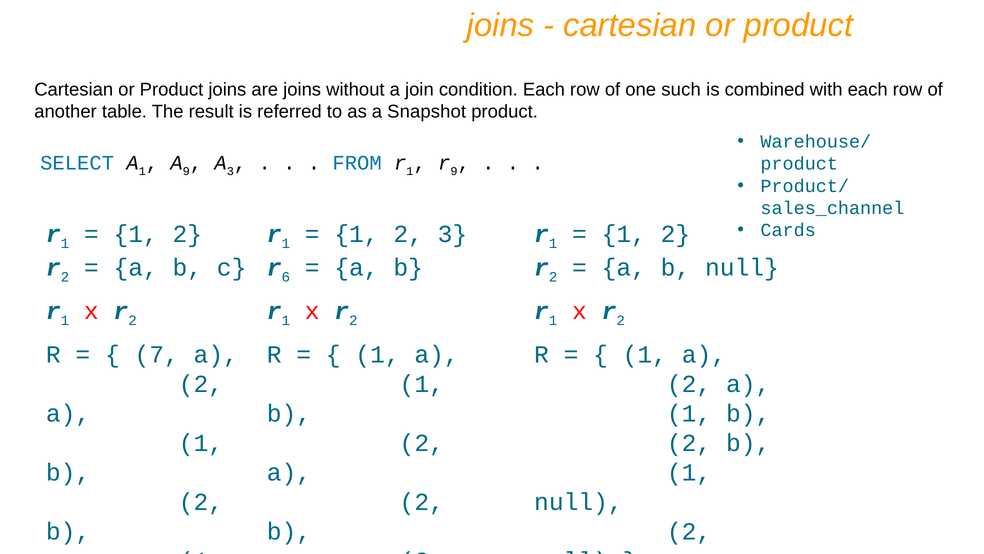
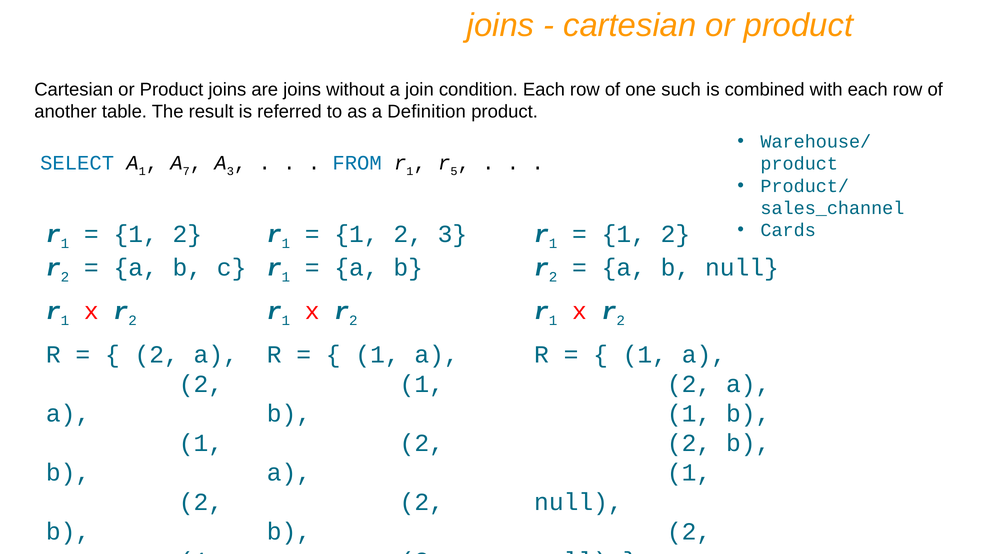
Snapshot: Snapshot -> Definition
A 9: 9 -> 7
r 9: 9 -> 5
6 at (286, 277): 6 -> 1
7 at (157, 354): 7 -> 2
